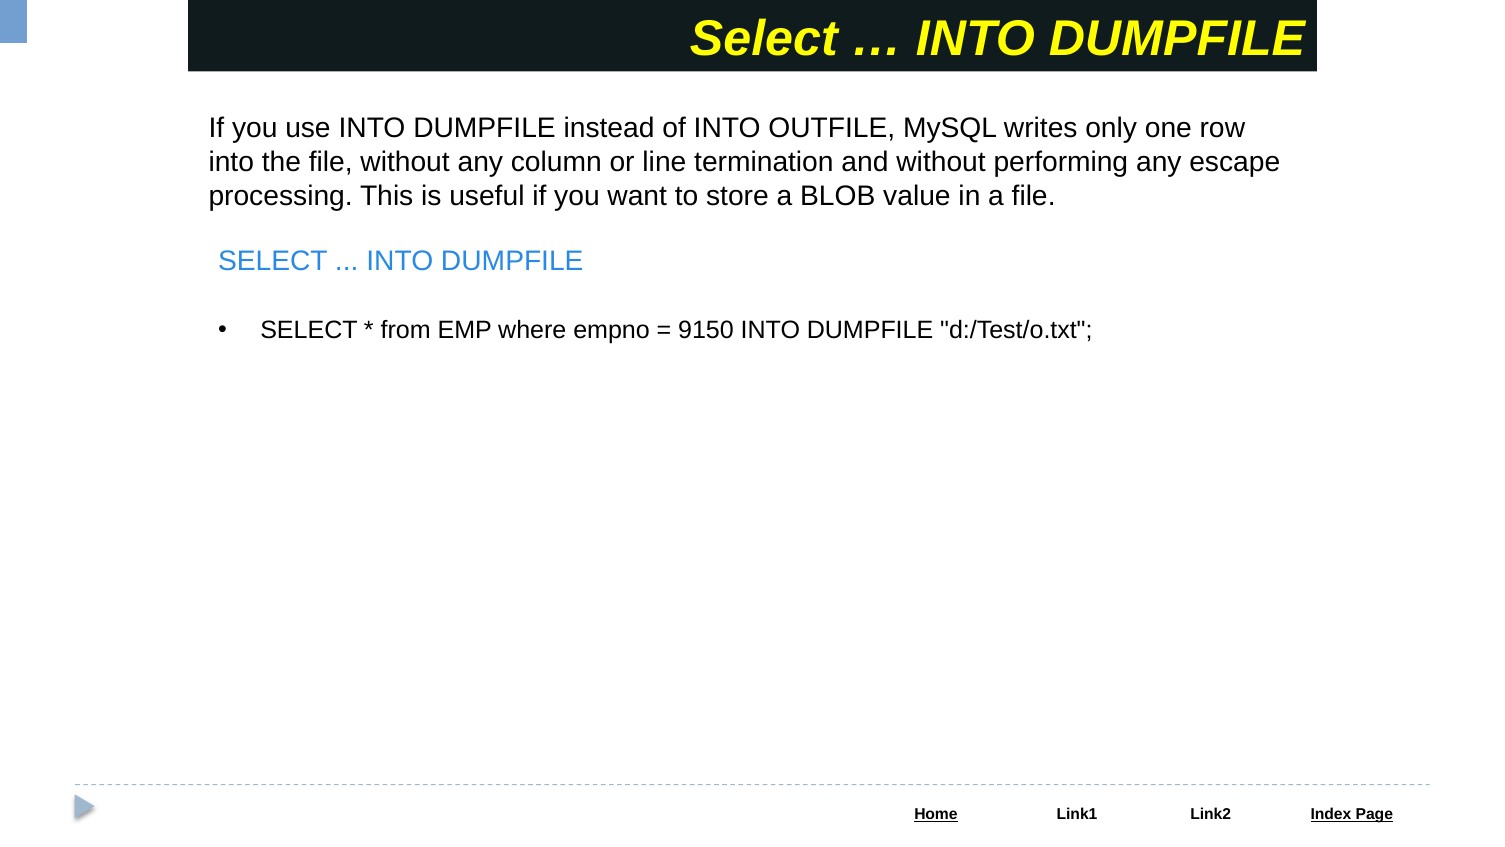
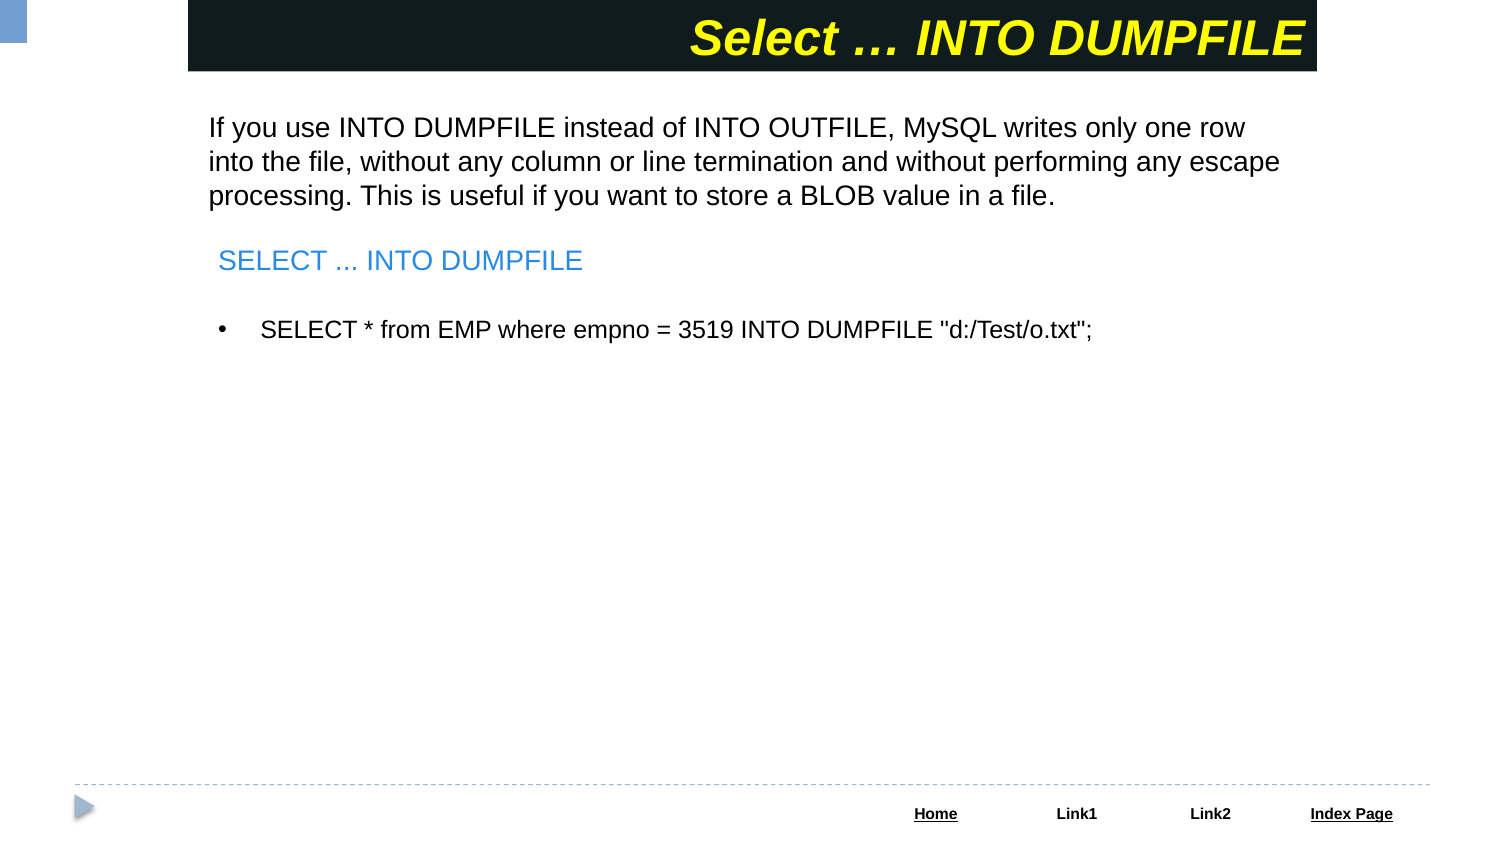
9150: 9150 -> 3519
